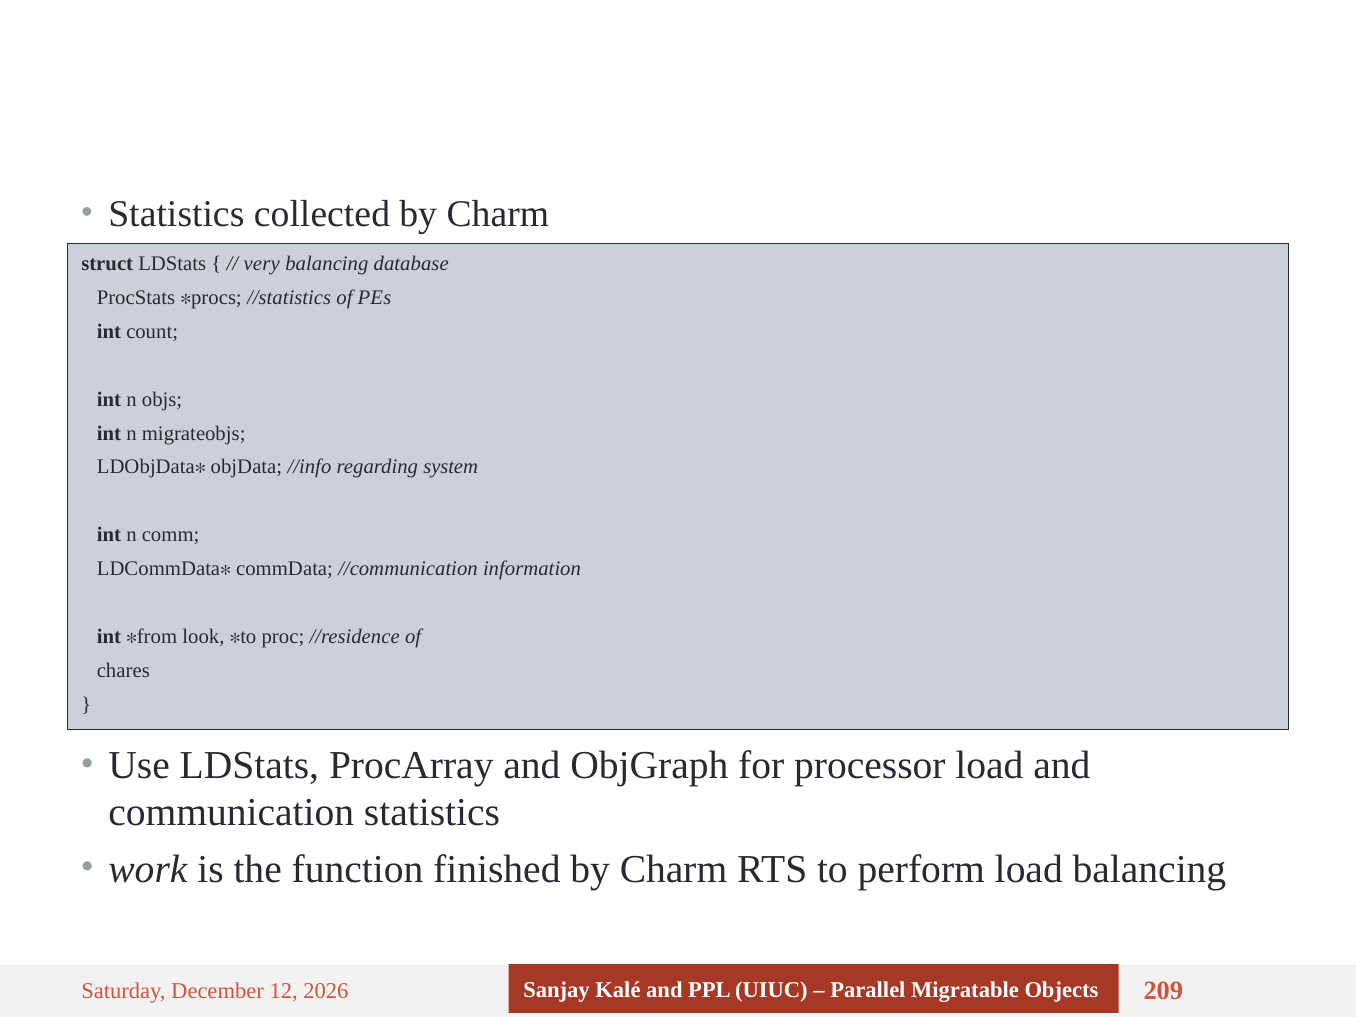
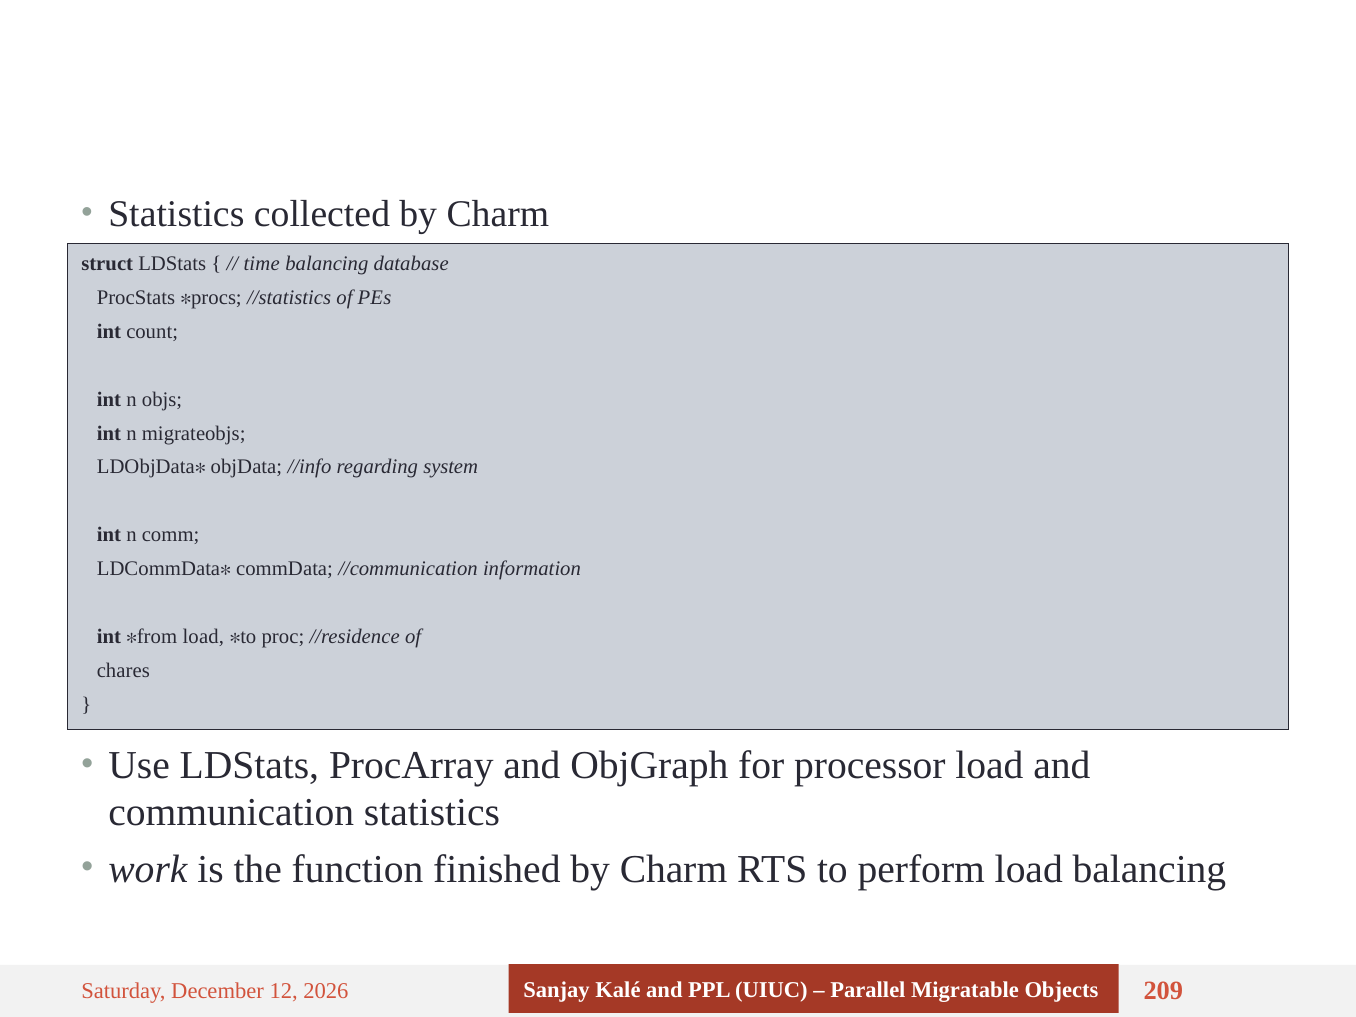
very: very -> time
look at (203, 637): look -> load
